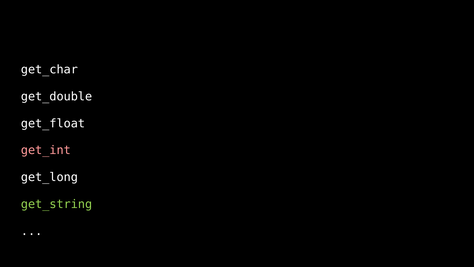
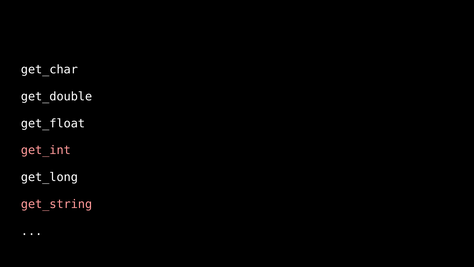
get_string colour: light green -> pink
